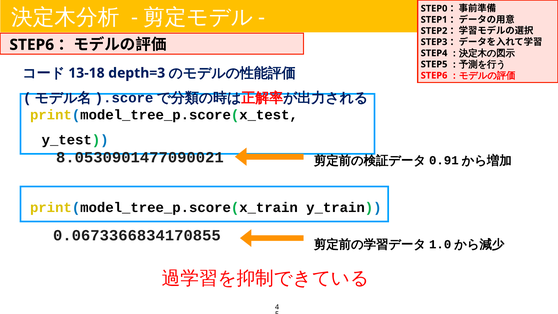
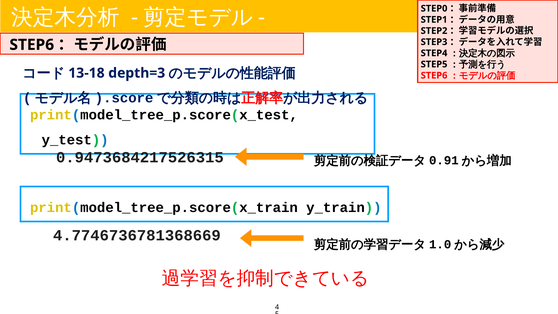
8.0530901477090021: 8.0530901477090021 -> 0.9473684217526315
0.0673366834170855: 0.0673366834170855 -> 4.7746736781368669
